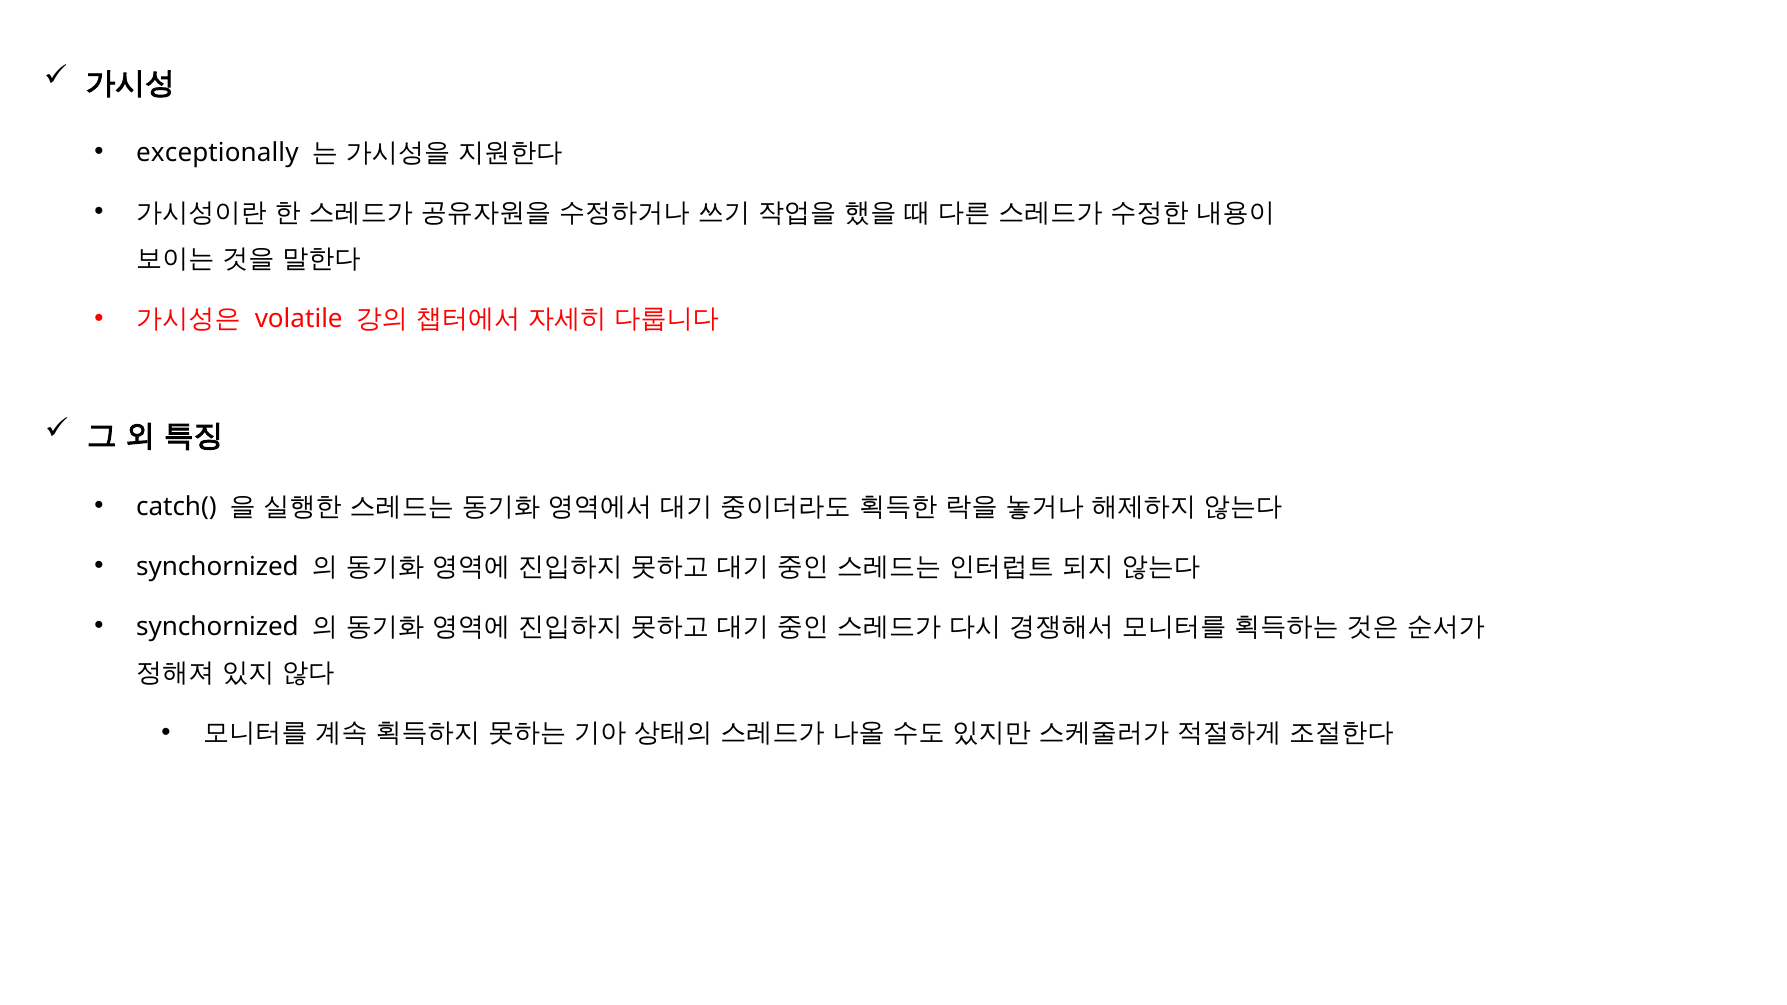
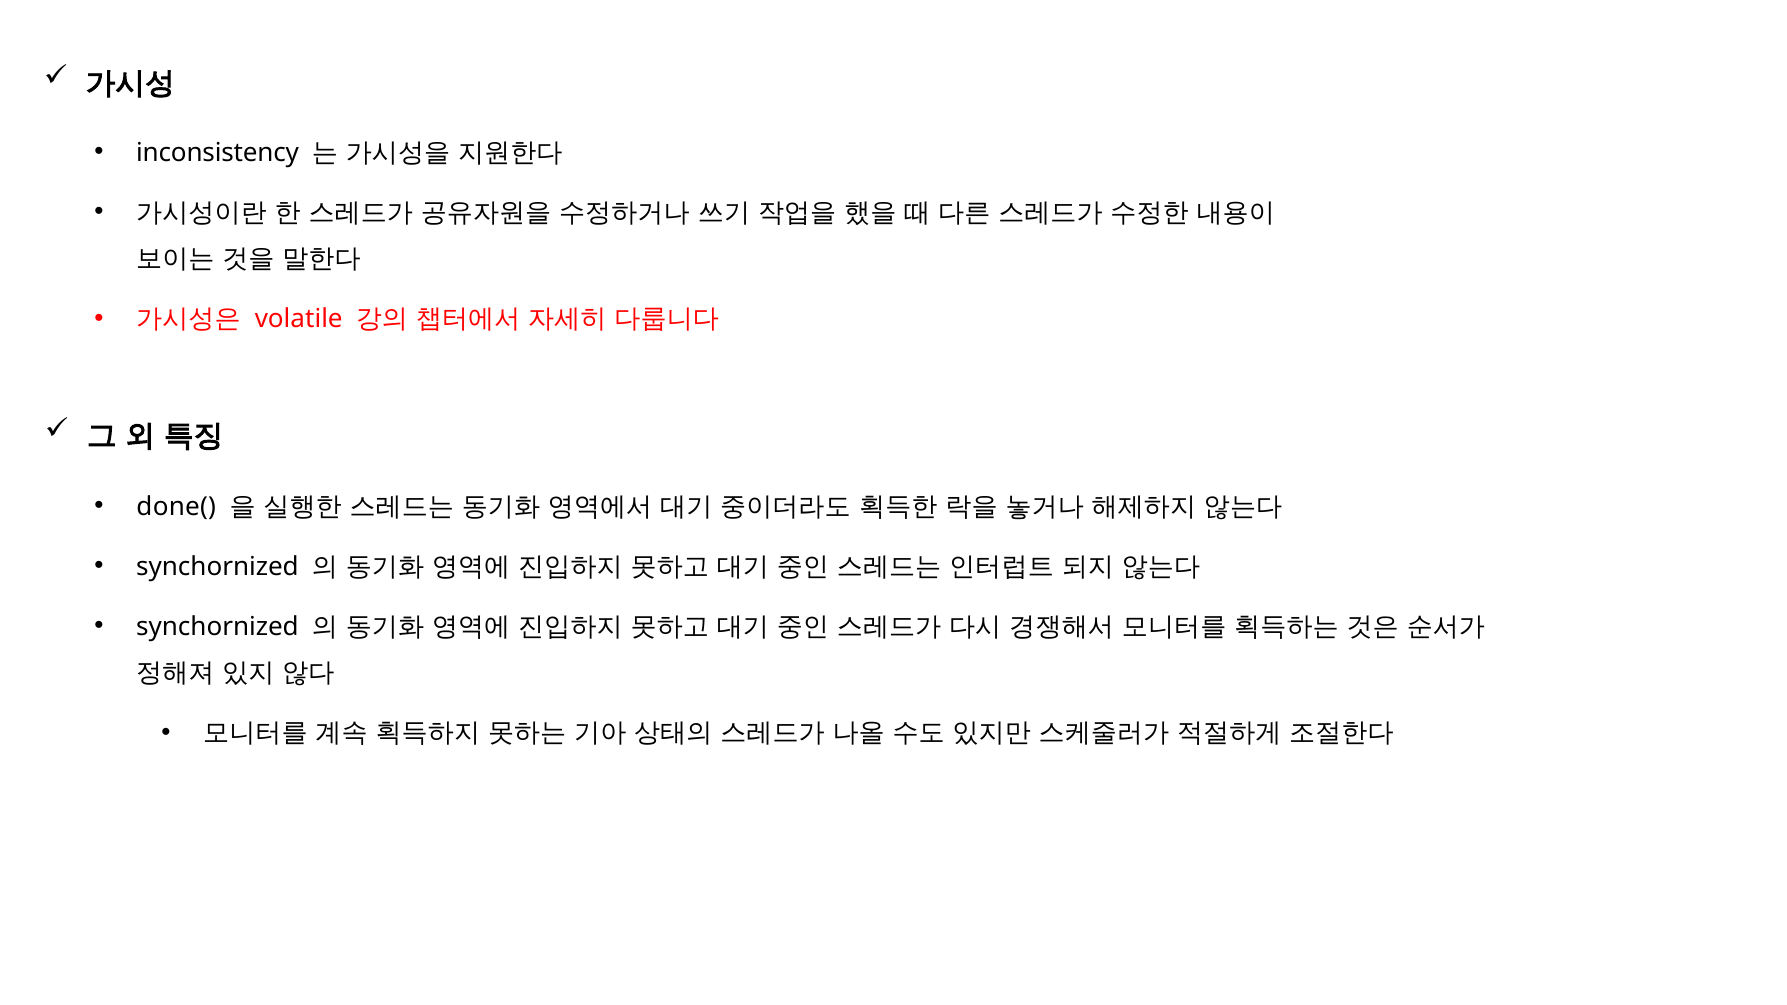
exceptionally: exceptionally -> inconsistency
catch(: catch( -> done(
